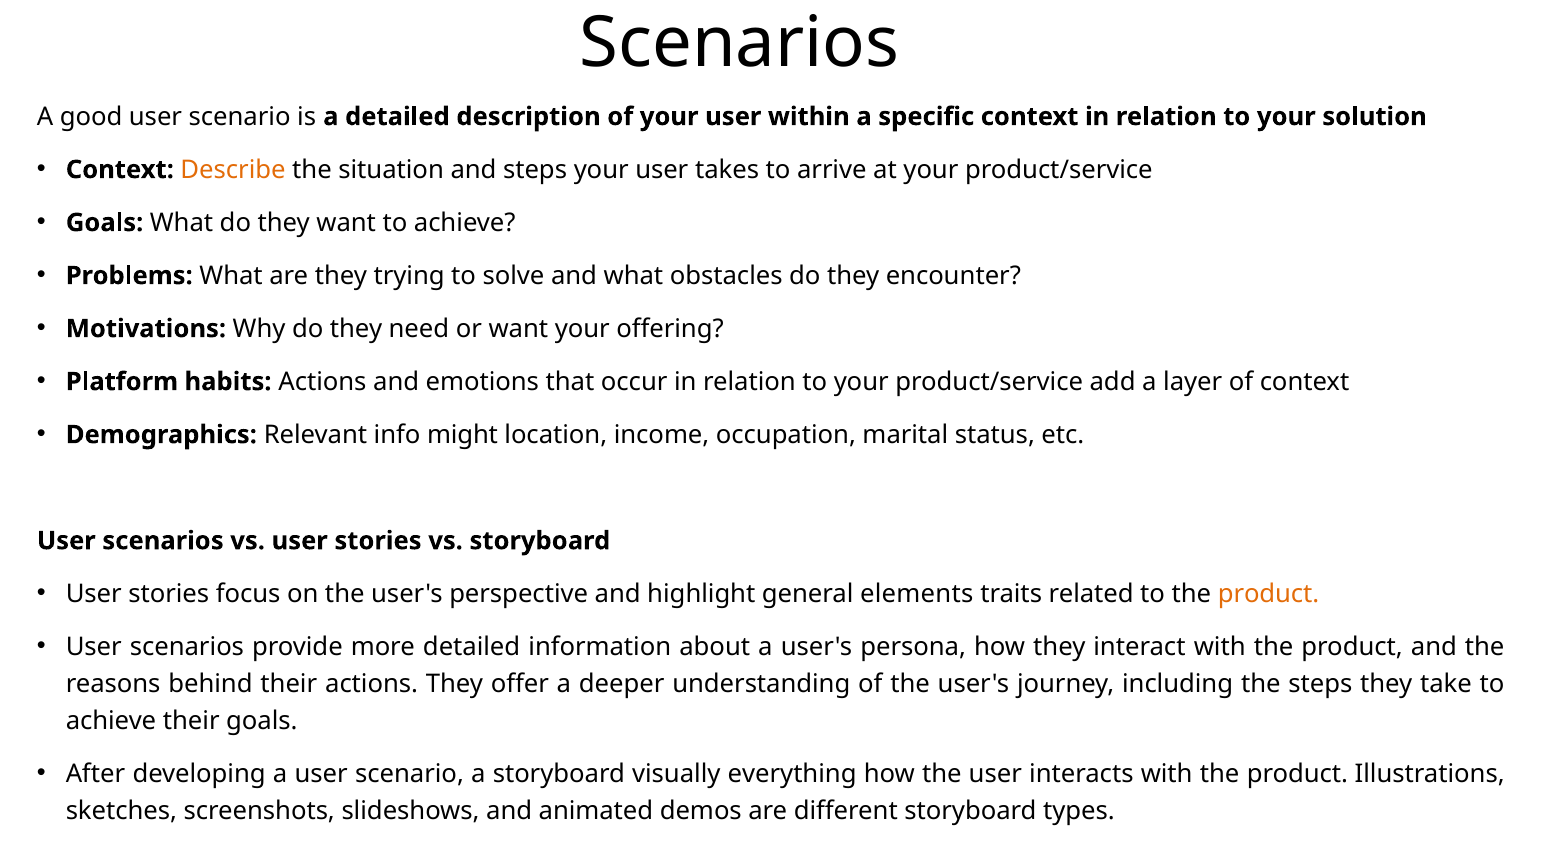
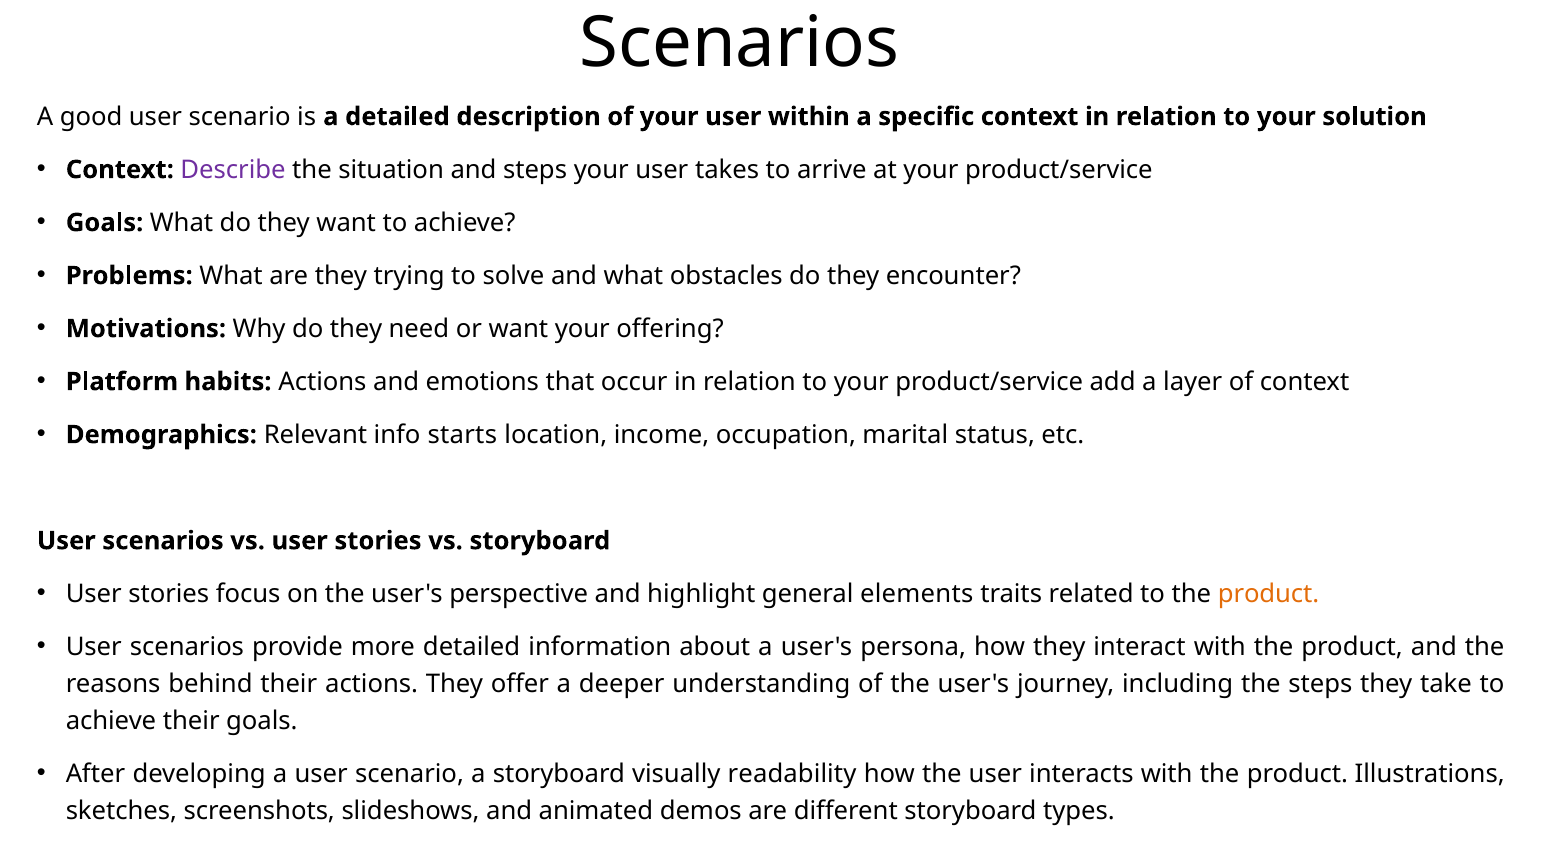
Describe colour: orange -> purple
might: might -> starts
everything: everything -> readability
